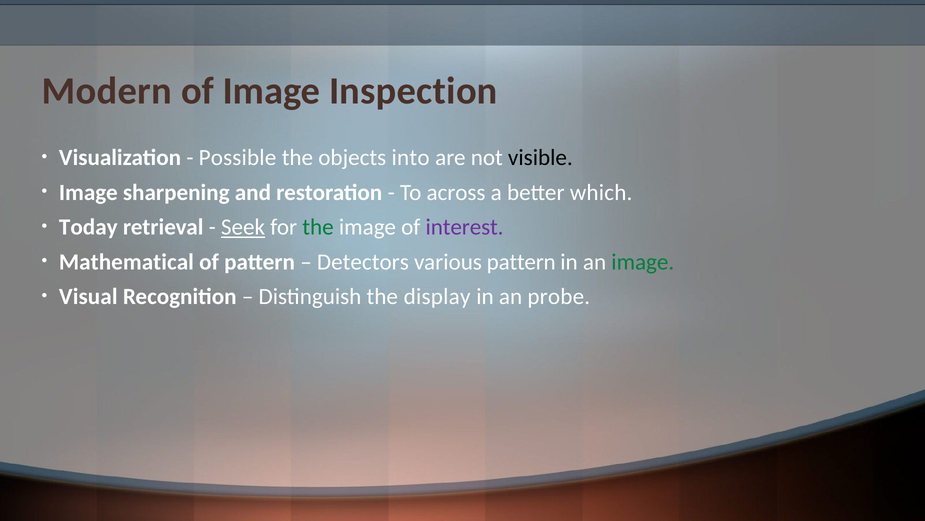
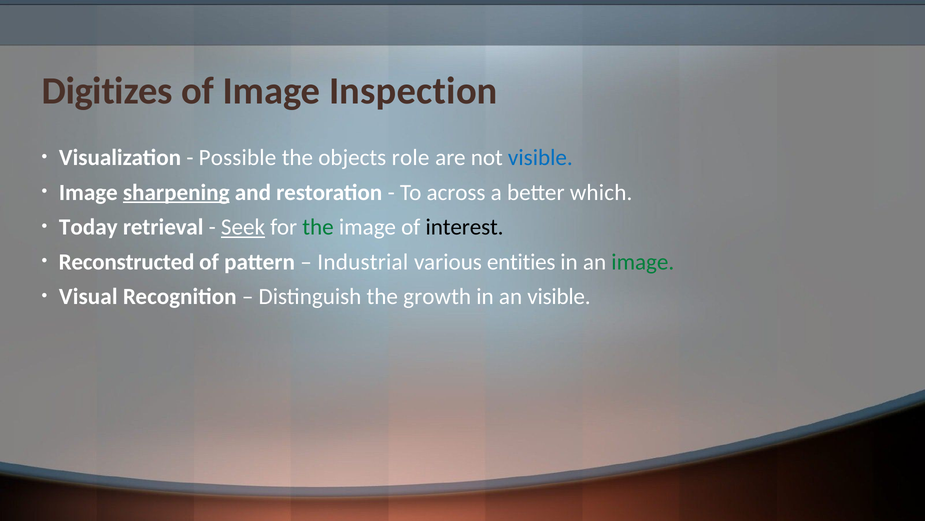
Modern: Modern -> Digitizes
into: into -> role
visible at (540, 157) colour: black -> blue
sharpening underline: none -> present
interest colour: purple -> black
Mathematical: Mathematical -> Reconstructed
Detectors: Detectors -> Industrial
various pattern: pattern -> entities
display: display -> growth
an probe: probe -> visible
